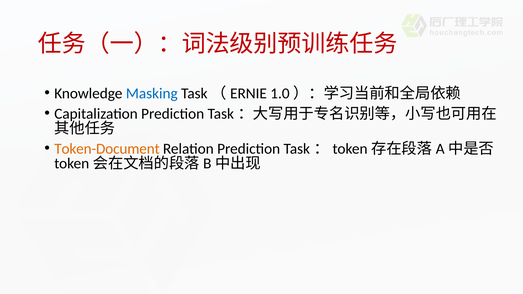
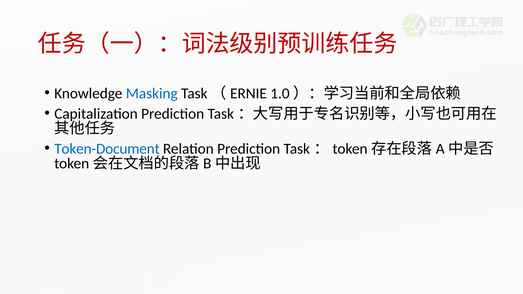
Token-Document colour: orange -> blue
